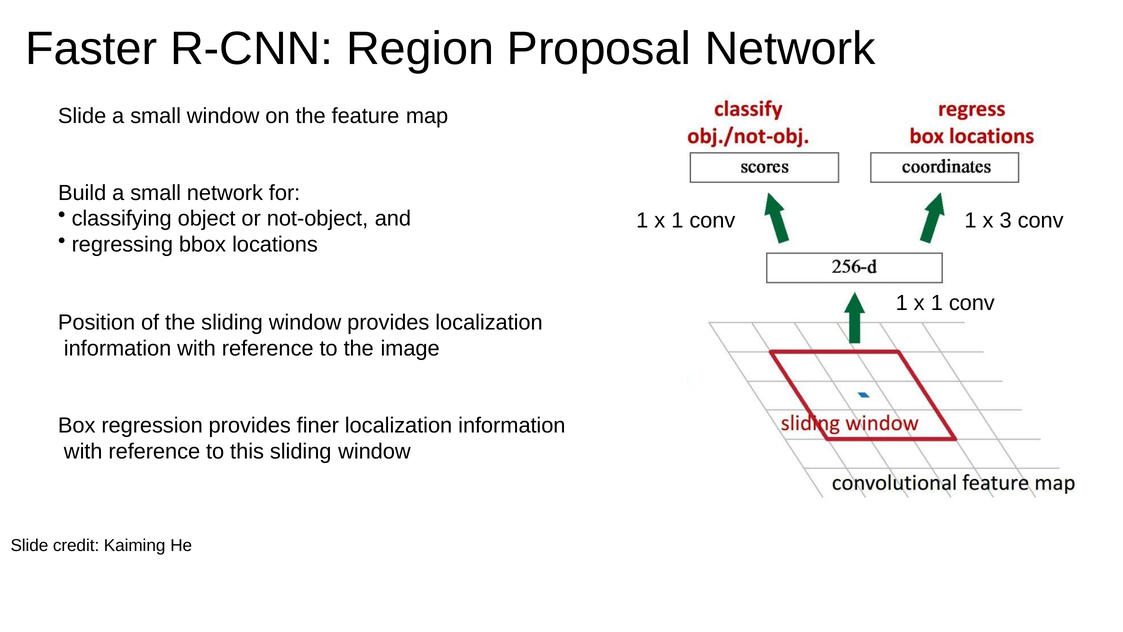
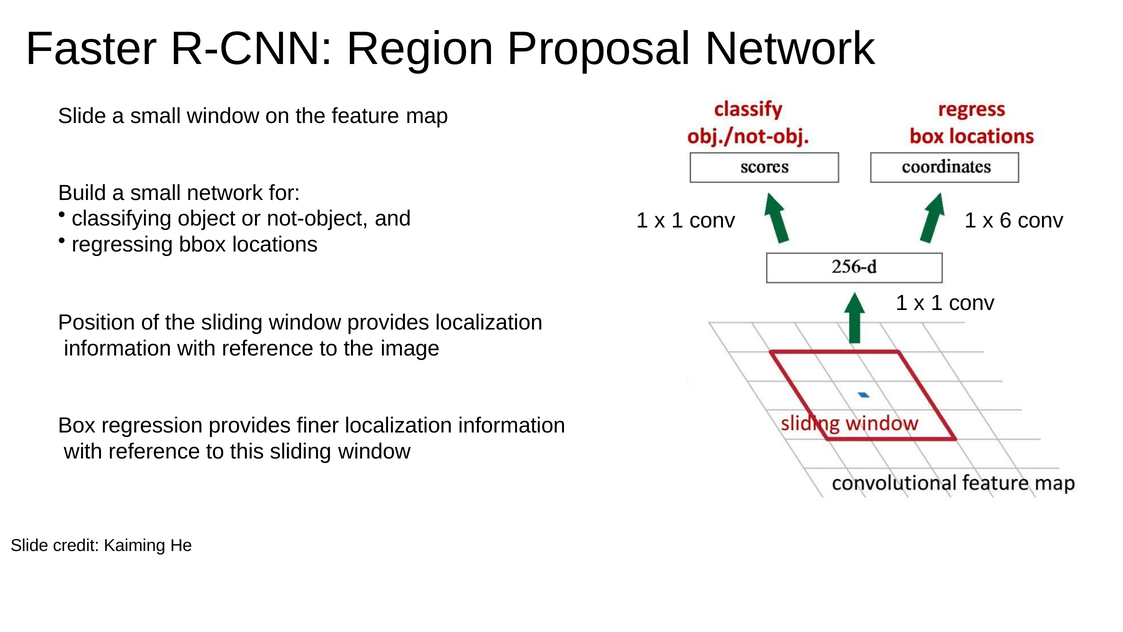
3: 3 -> 6
